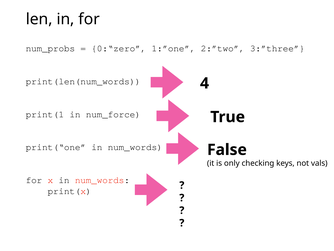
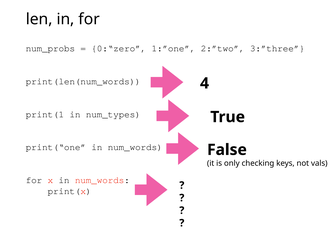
num_force: num_force -> num_types
